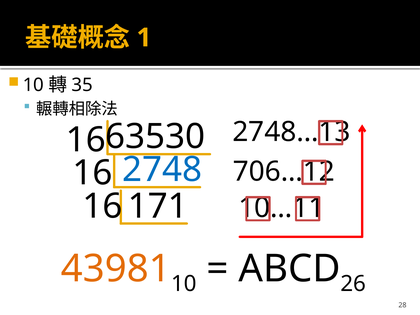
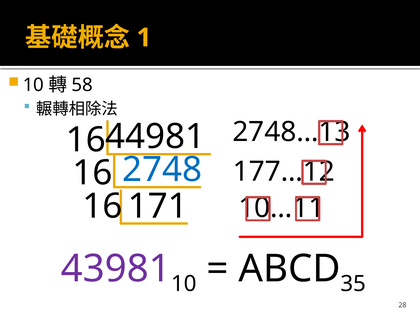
35: 35 -> 58
63530: 63530 -> 44981
706…12: 706…12 -> 177…12
43981 colour: orange -> purple
26: 26 -> 35
